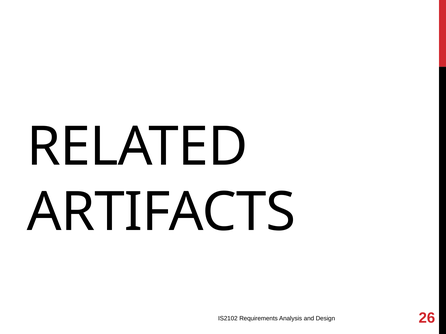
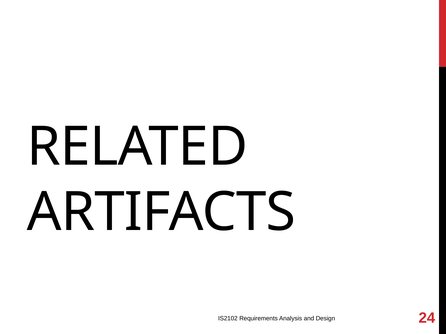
26: 26 -> 24
